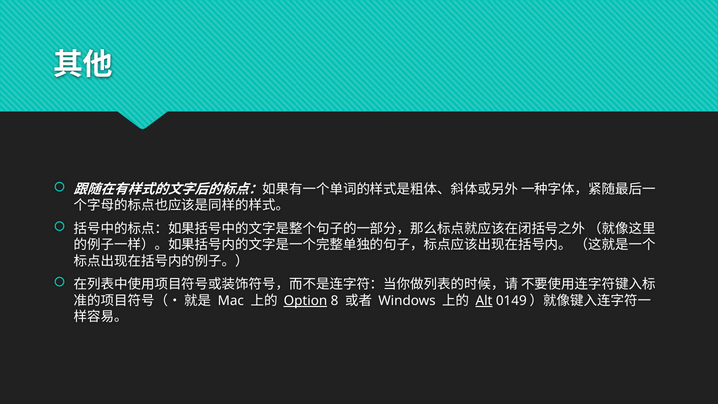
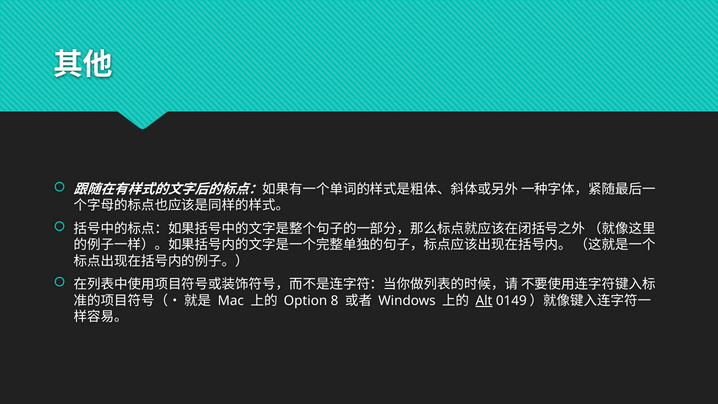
Option underline: present -> none
